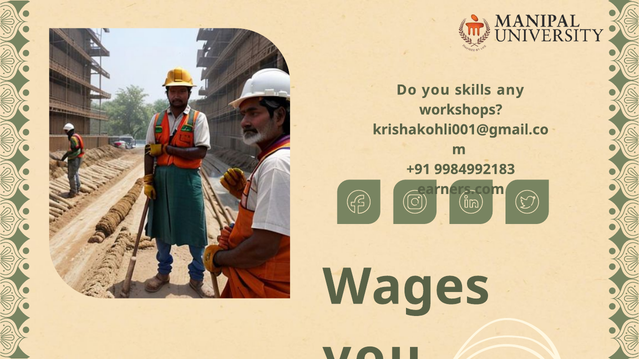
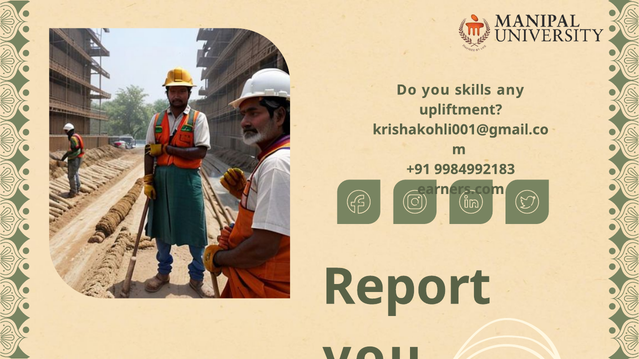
workshops: workshops -> upliftment
Wages: Wages -> Report
